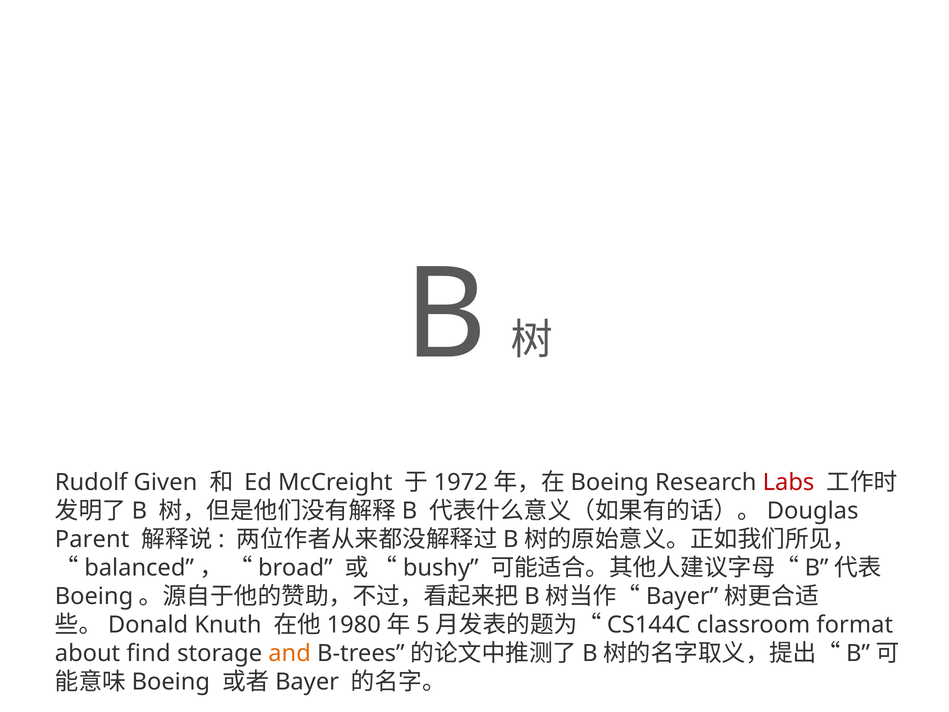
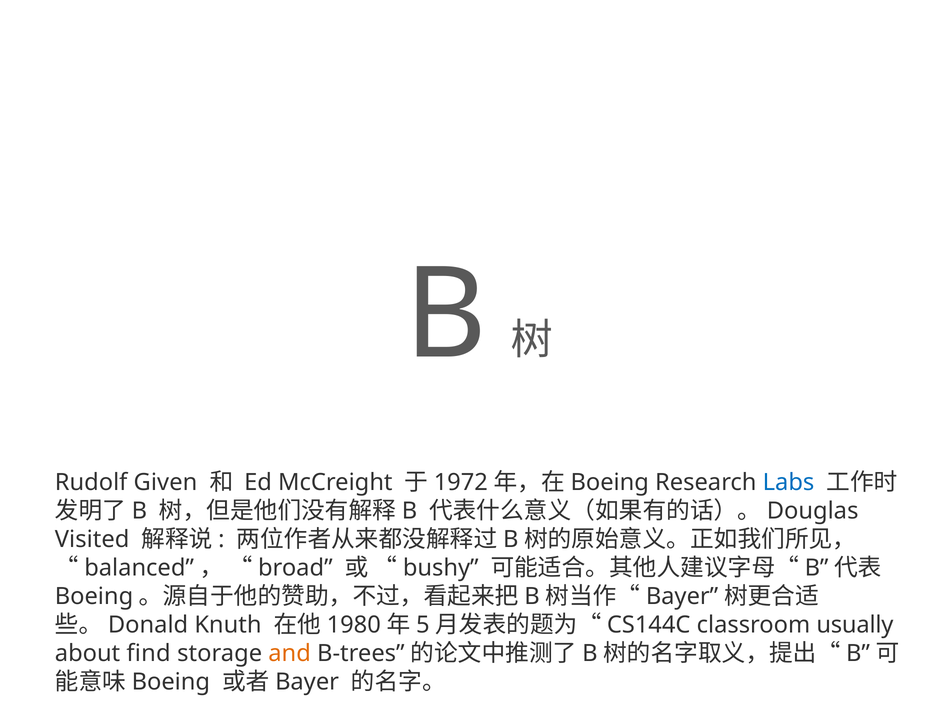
Labs colour: red -> blue
Parent: Parent -> Visited
format: format -> usually
